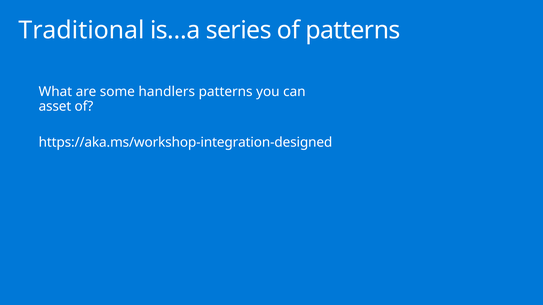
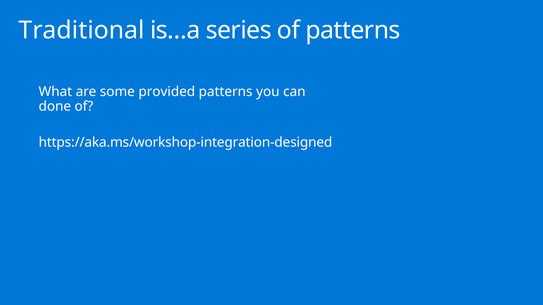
handlers: handlers -> provided
asset: asset -> done
